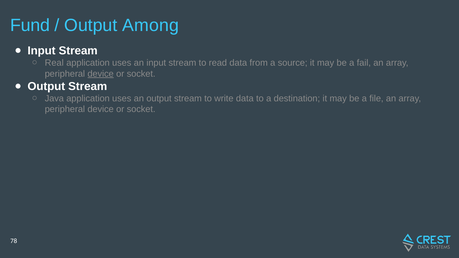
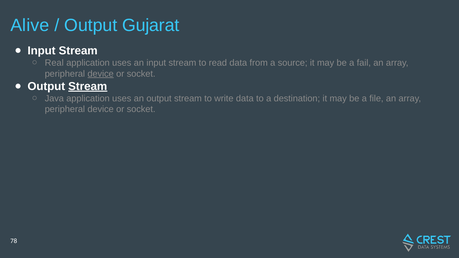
Fund: Fund -> Alive
Among: Among -> Gujarat
Stream at (88, 86) underline: none -> present
